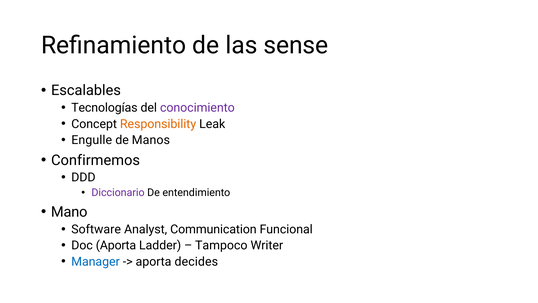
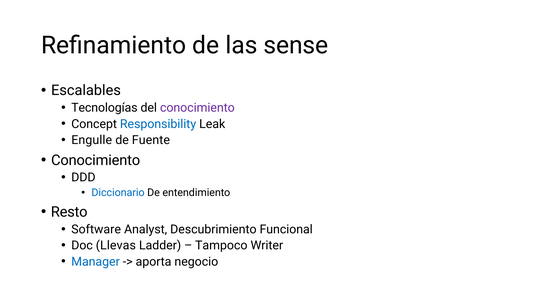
Responsibility colour: orange -> blue
Manos: Manos -> Fuente
Confirmemos at (96, 160): Confirmemos -> Conocimiento
Diccionario colour: purple -> blue
Mano: Mano -> Resto
Communication: Communication -> Descubrimiento
Doc Aporta: Aporta -> Llevas
decides: decides -> negocio
